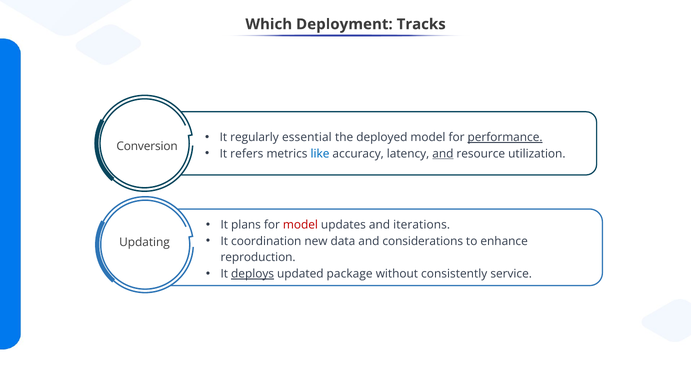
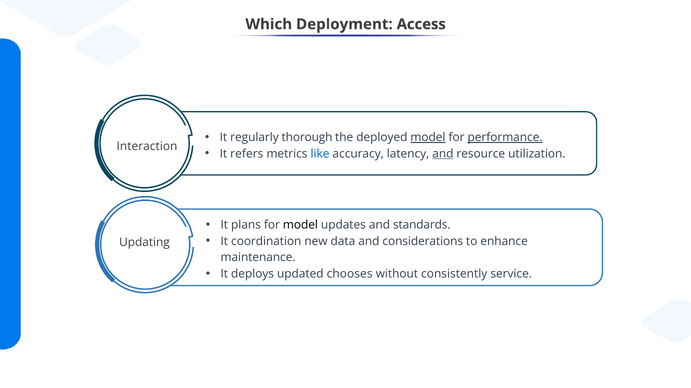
Tracks: Tracks -> Access
essential: essential -> thorough
model at (428, 138) underline: none -> present
Conversion: Conversion -> Interaction
model at (300, 225) colour: red -> black
iterations: iterations -> standards
reproduction: reproduction -> maintenance
deploys underline: present -> none
package: package -> chooses
